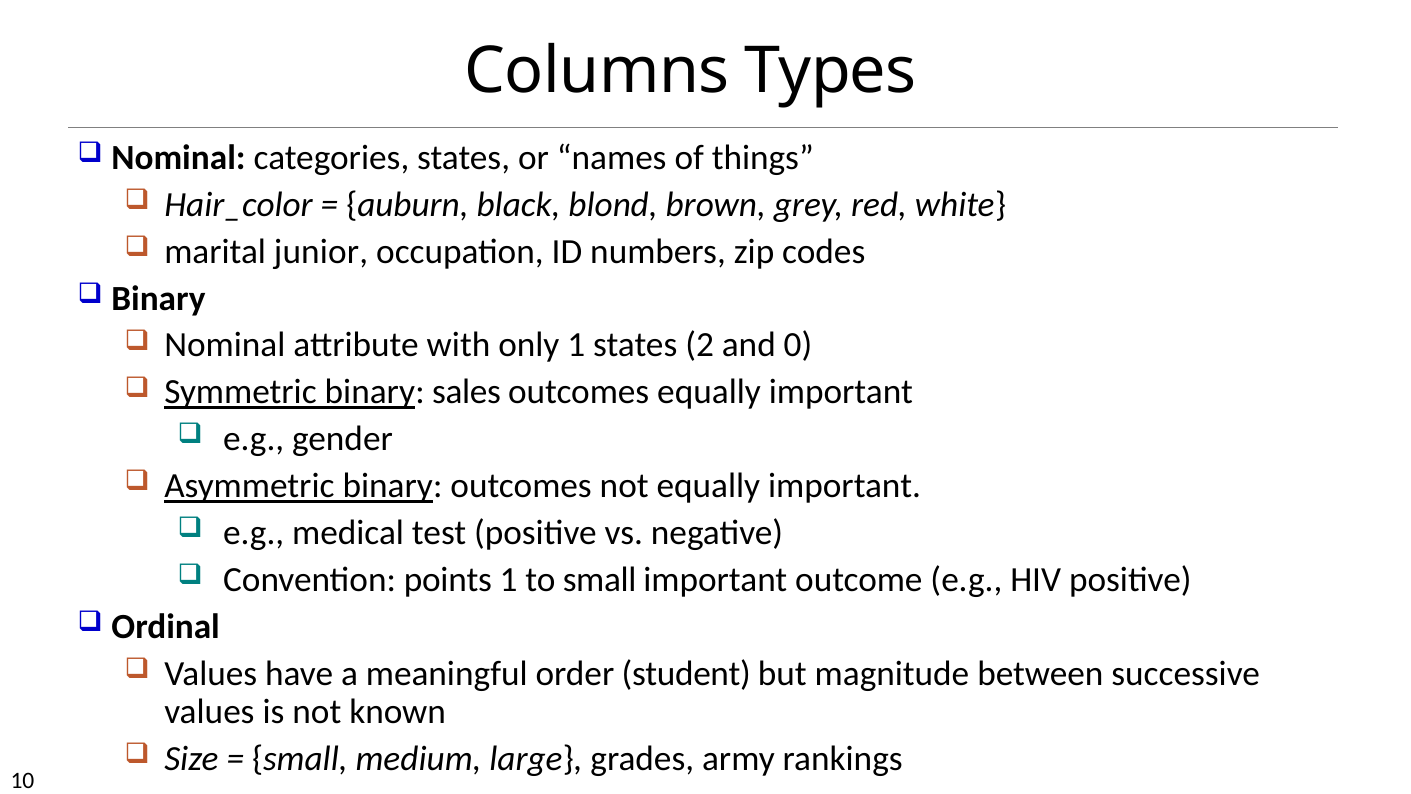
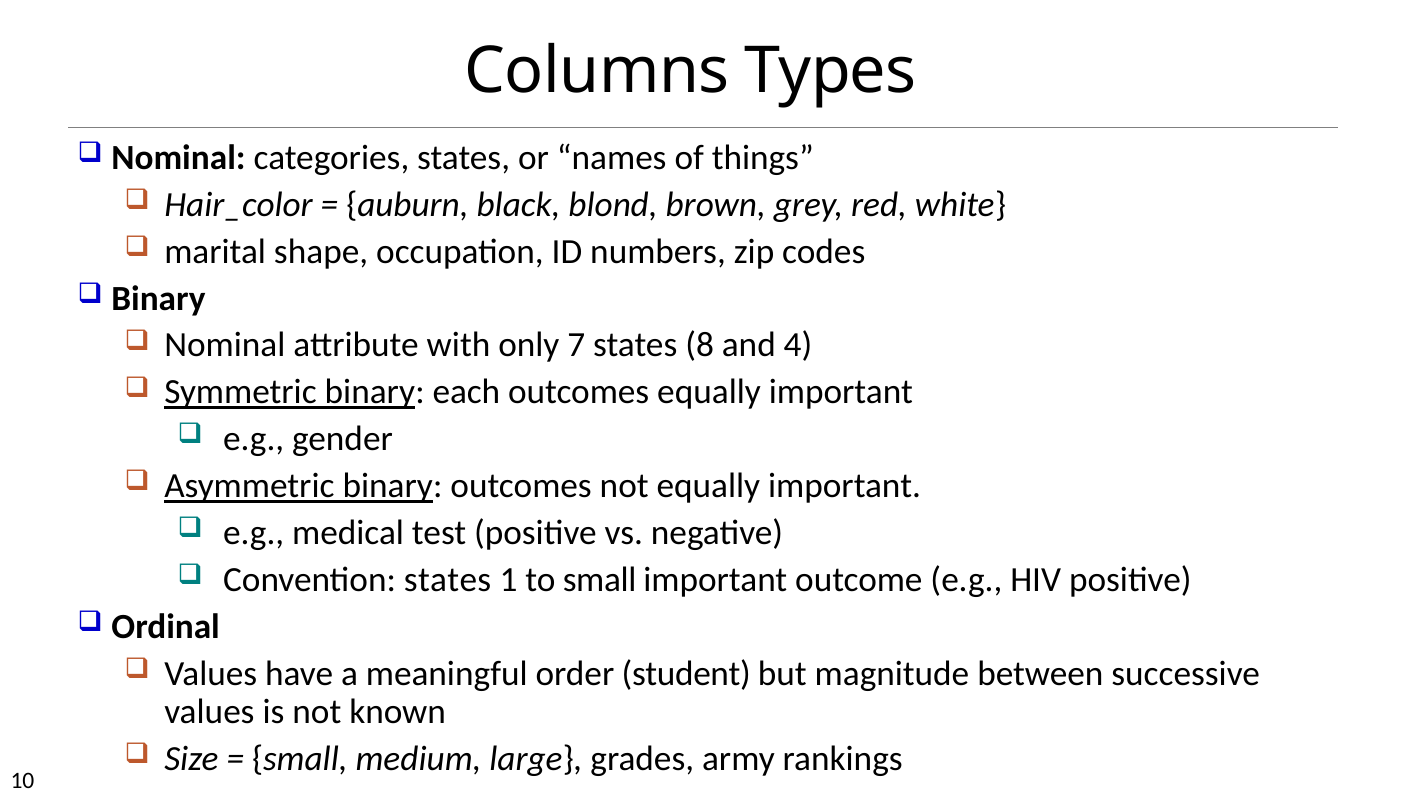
junior: junior -> shape
only 1: 1 -> 7
2: 2 -> 8
0: 0 -> 4
sales: sales -> each
Convention points: points -> states
